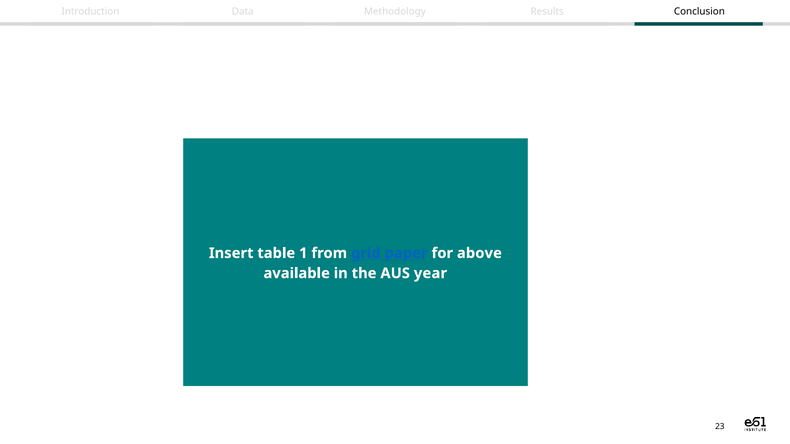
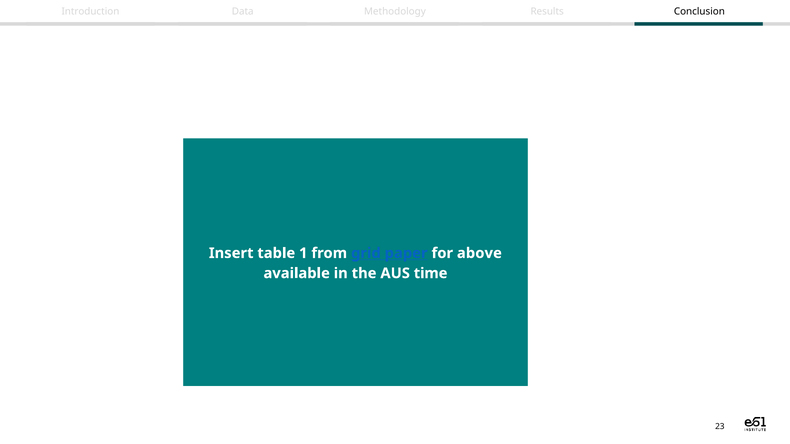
year: year -> time
